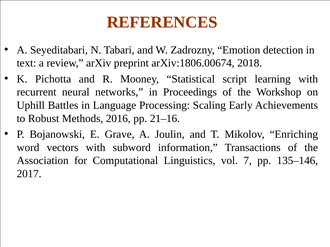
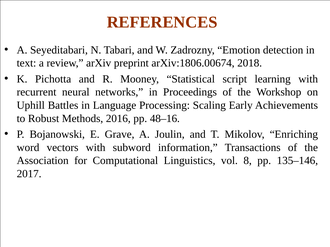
21–16: 21–16 -> 48–16
7: 7 -> 8
